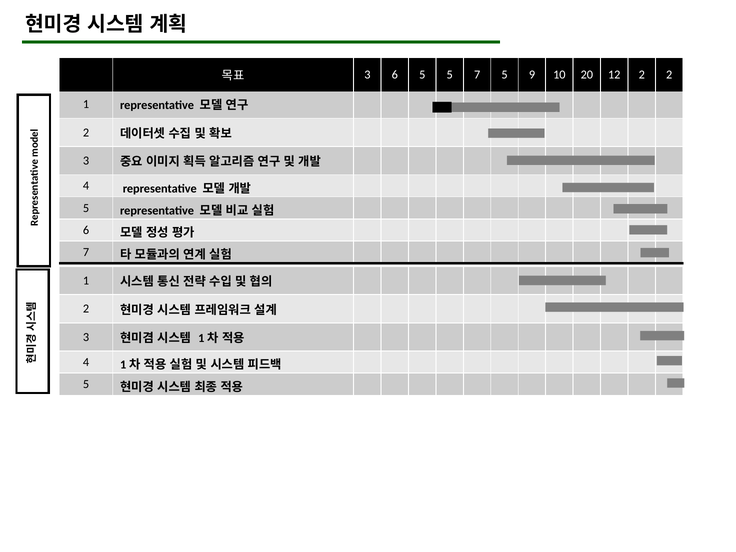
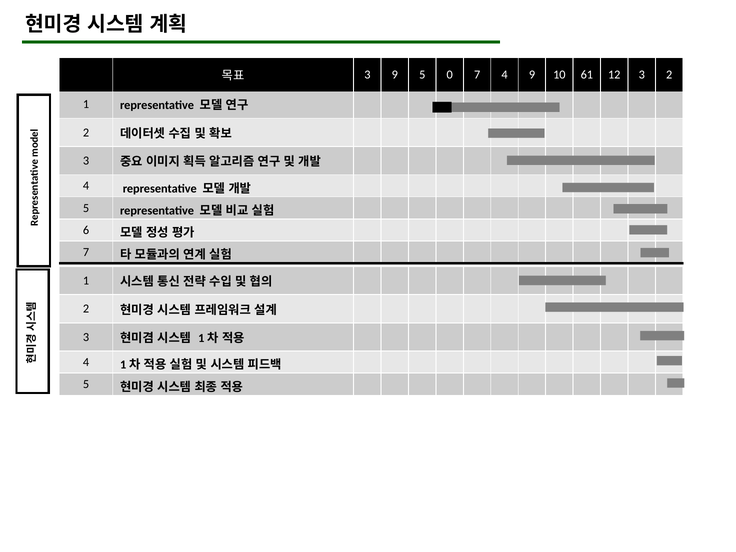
3 6: 6 -> 9
5 5: 5 -> 0
7 5: 5 -> 4
20: 20 -> 61
12 2: 2 -> 3
